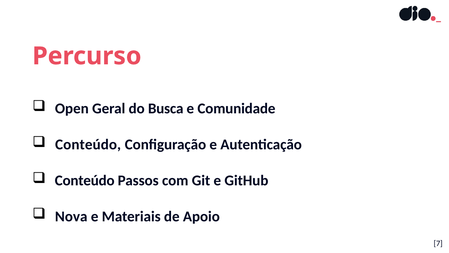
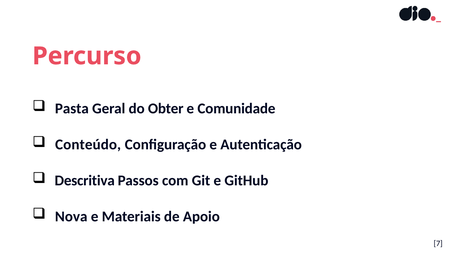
Open: Open -> Pasta
Busca: Busca -> Obter
Conteúdo at (85, 180): Conteúdo -> Descritiva
